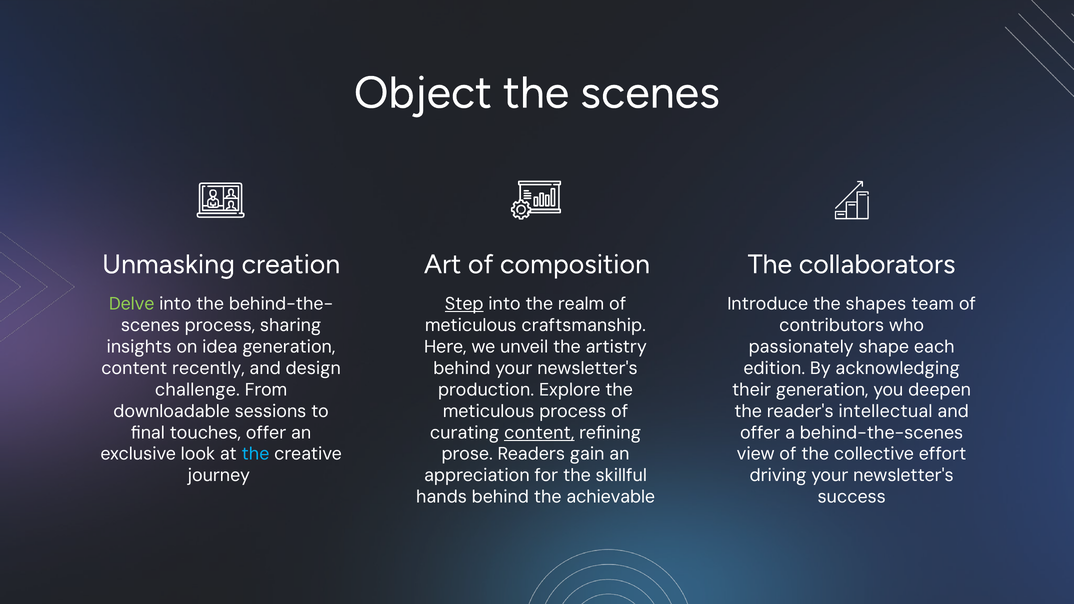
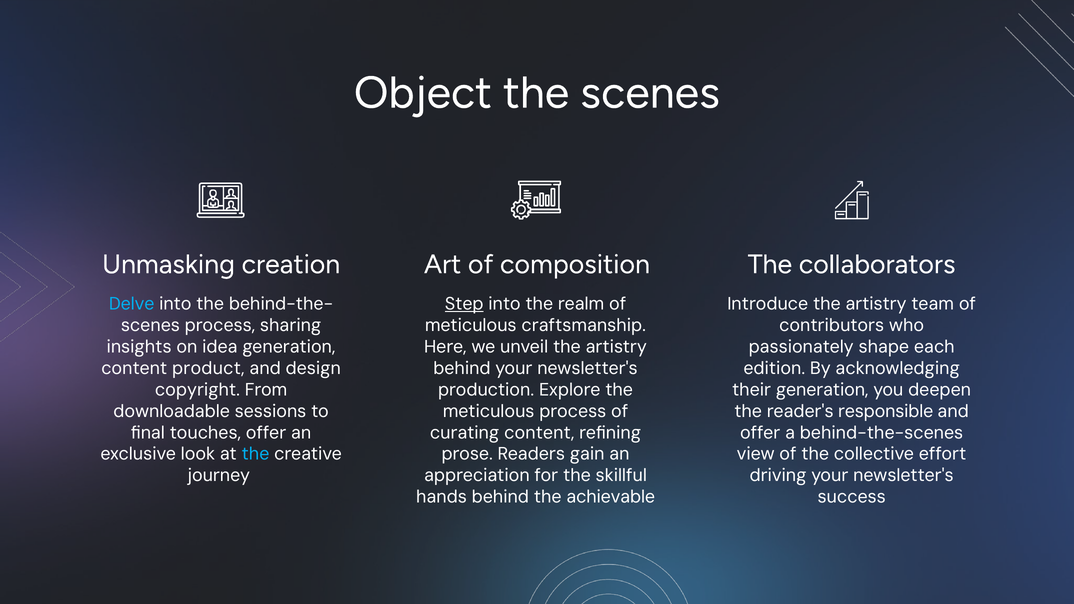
Delve colour: light green -> light blue
Introduce the shapes: shapes -> artistry
recently: recently -> product
challenge: challenge -> copyright
intellectual: intellectual -> responsible
content at (539, 433) underline: present -> none
